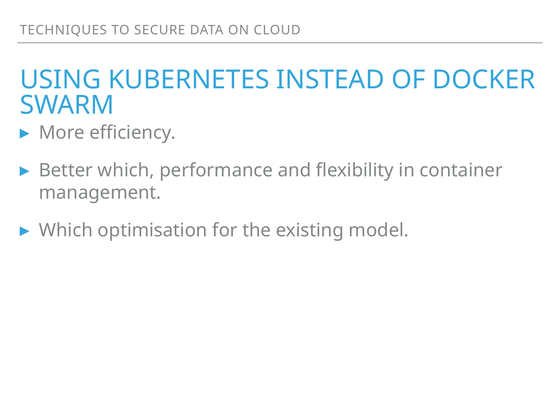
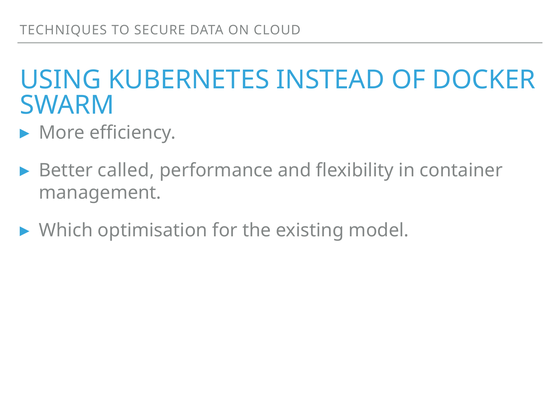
Better which: which -> called
